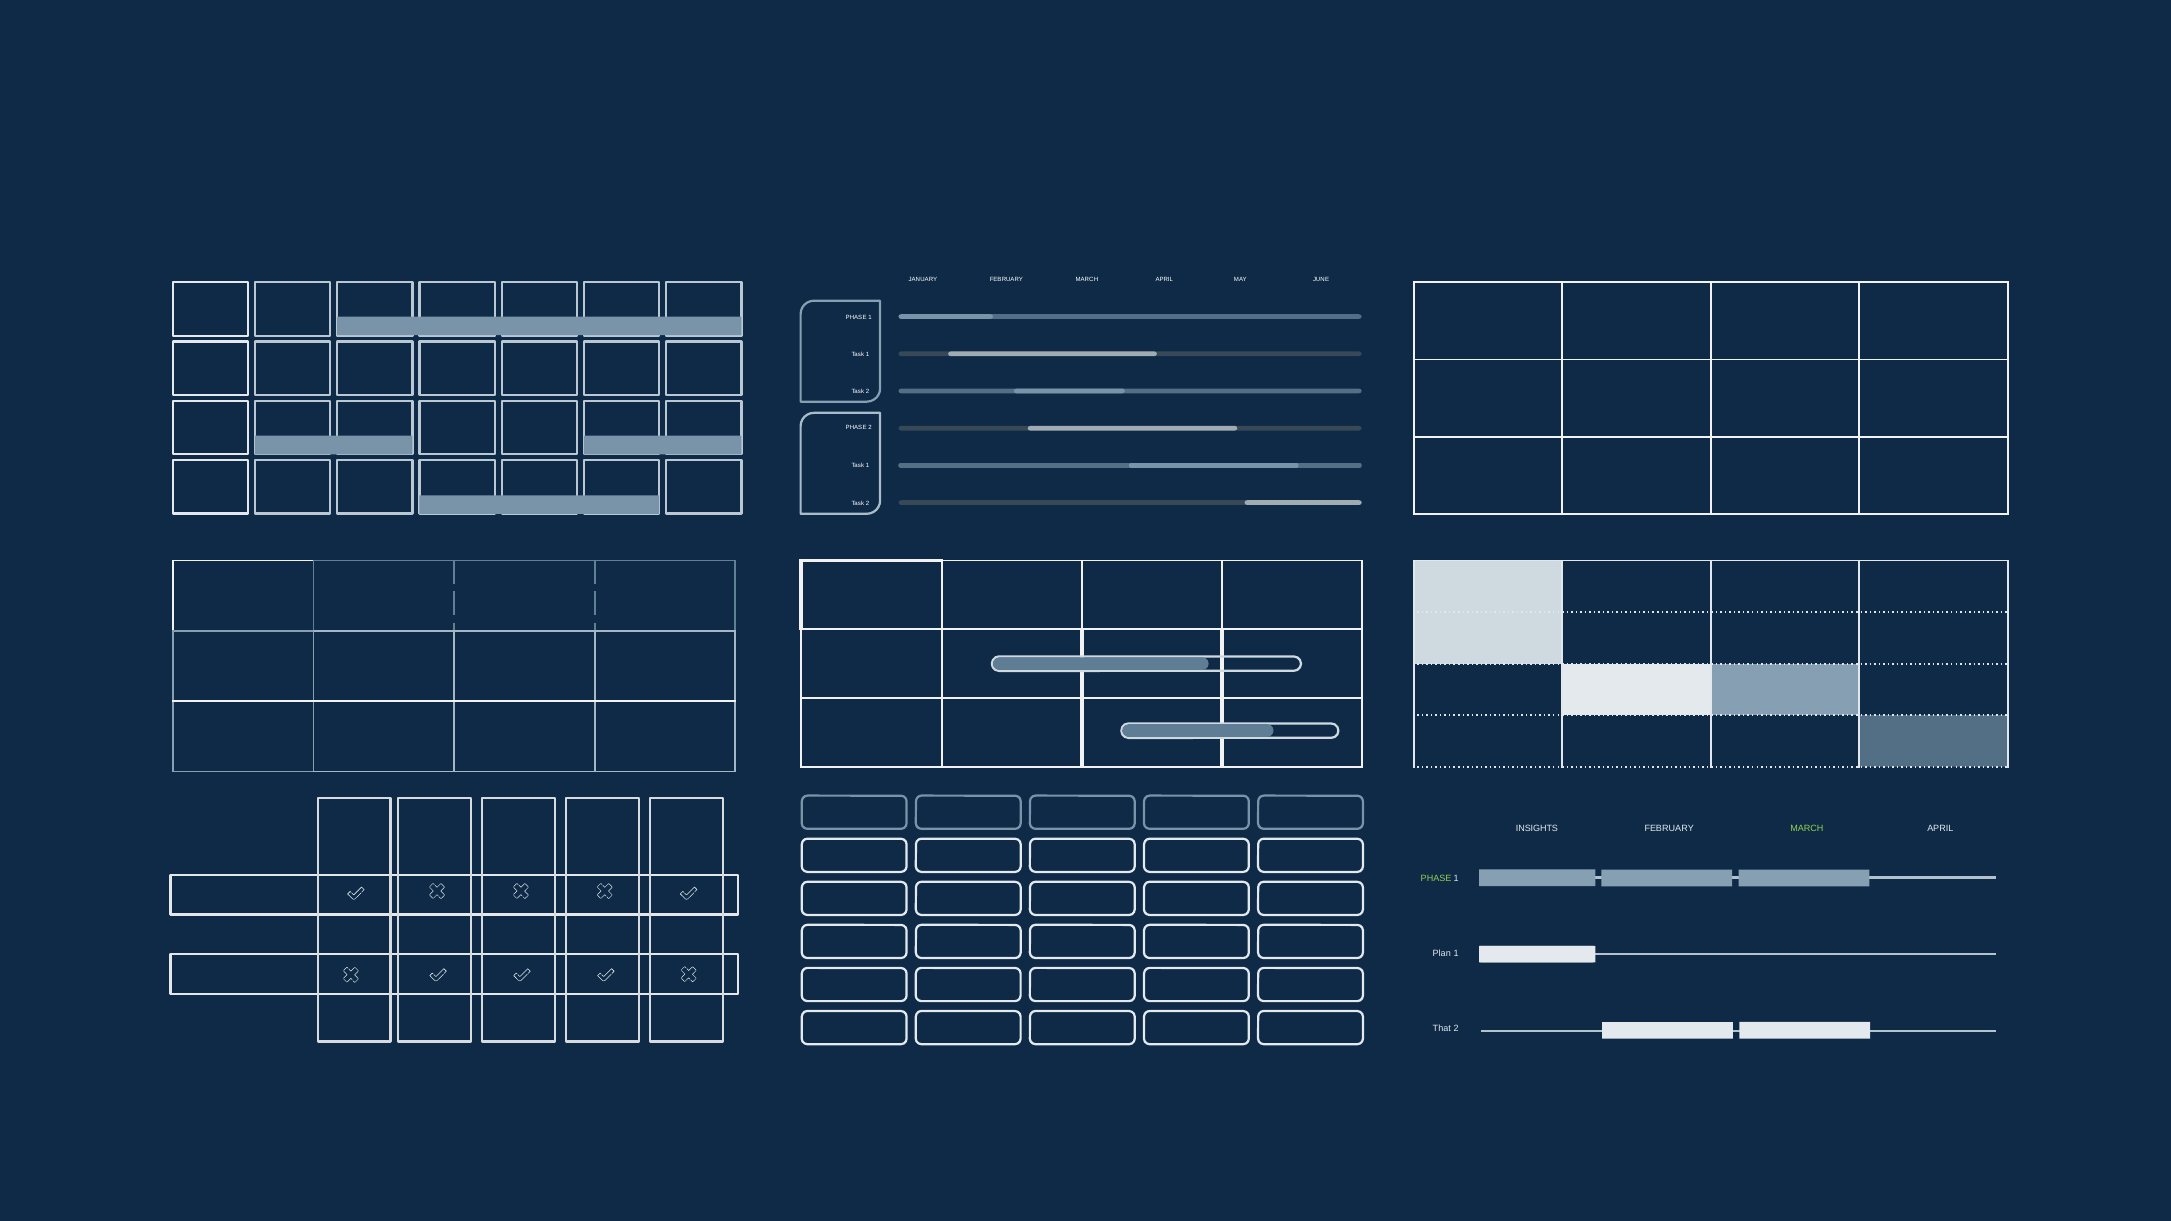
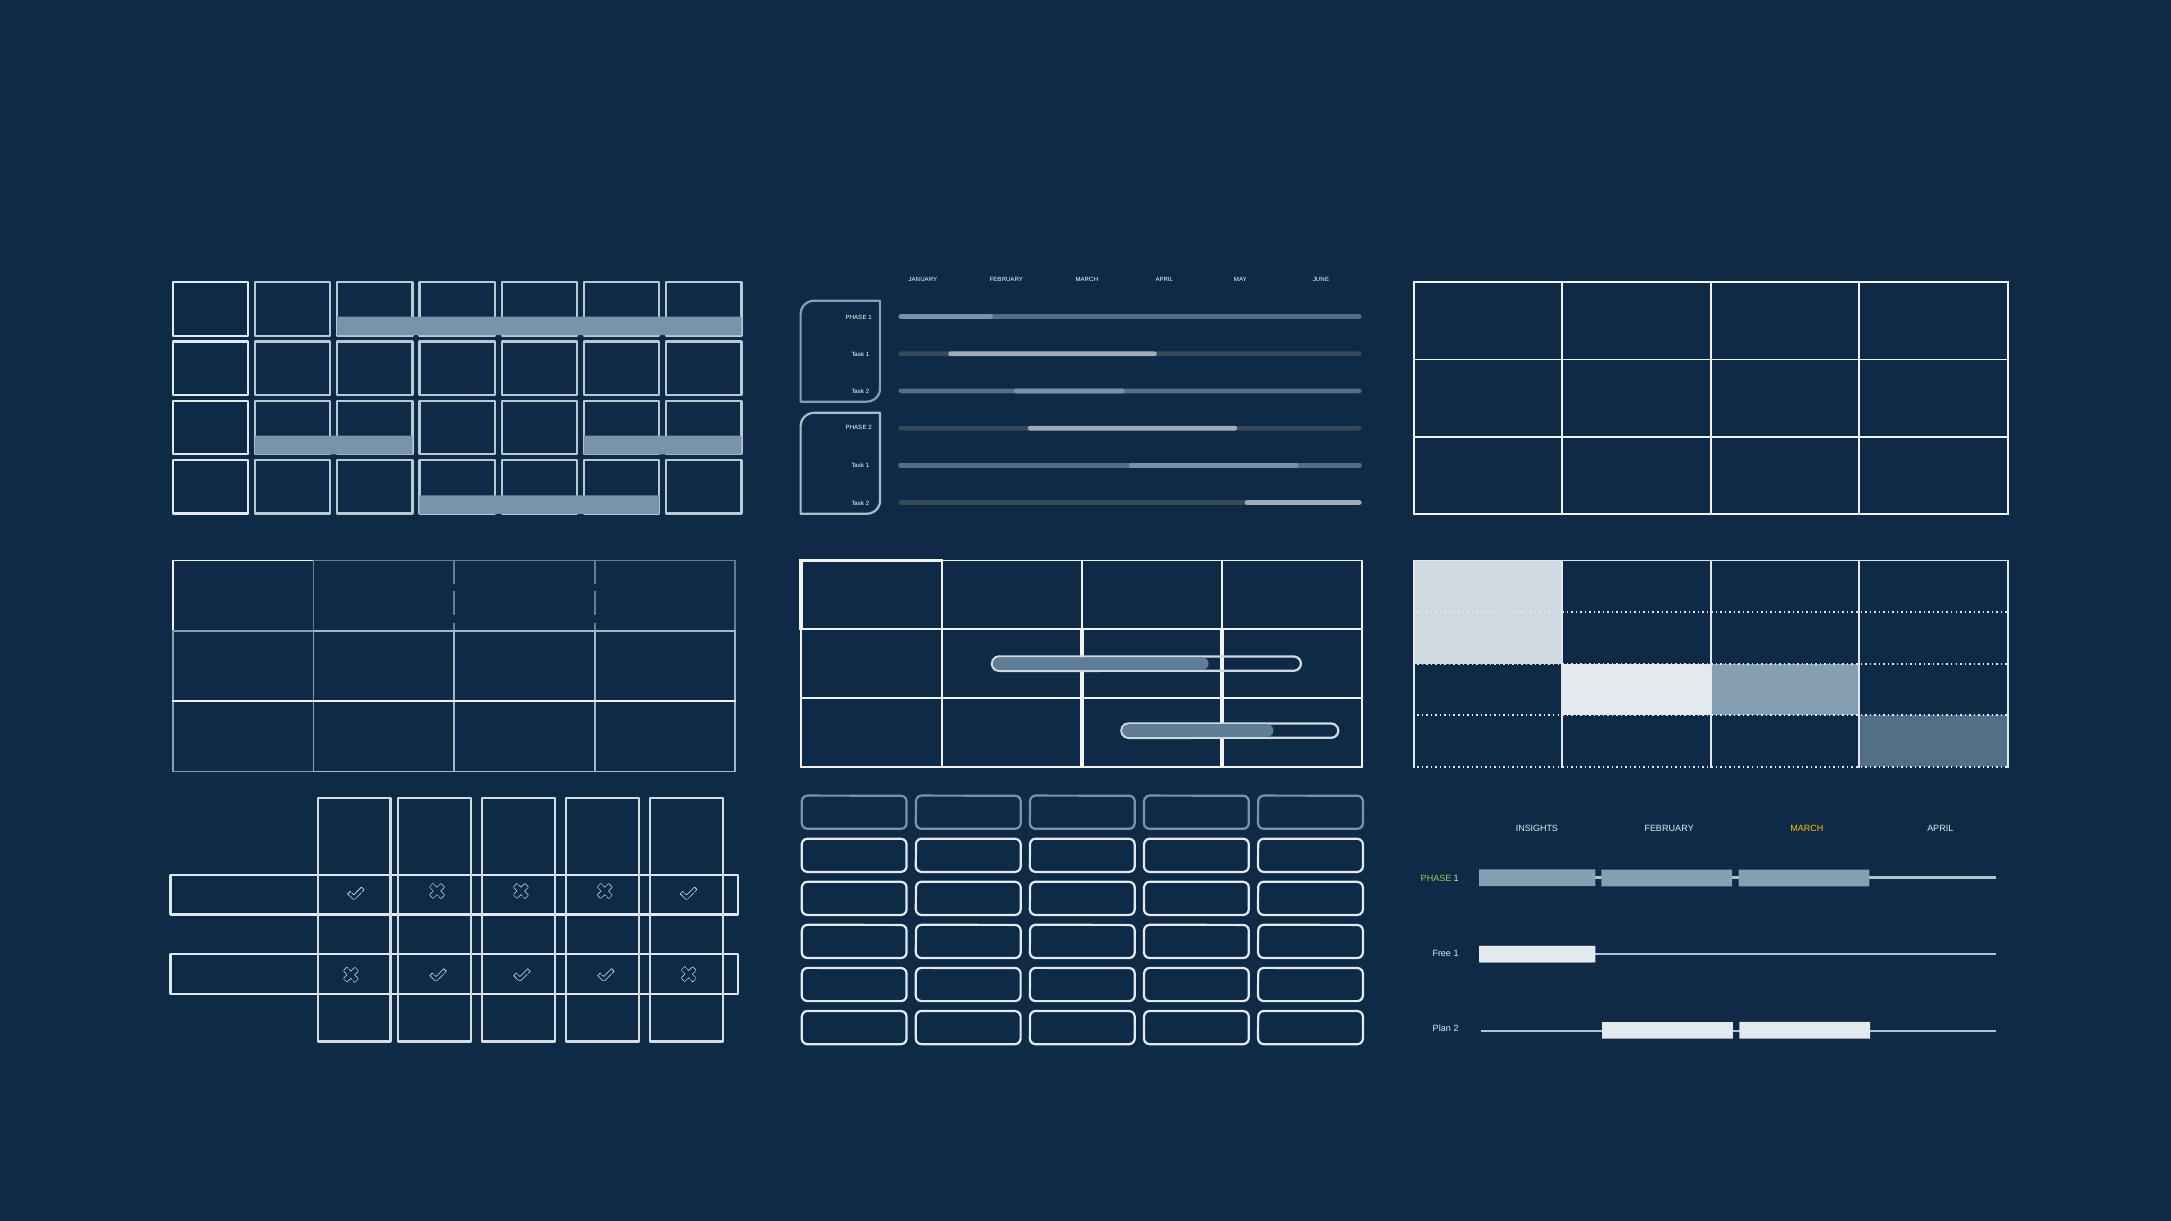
MARCH at (1807, 828) colour: light green -> yellow
Plan: Plan -> Free
That: That -> Plan
